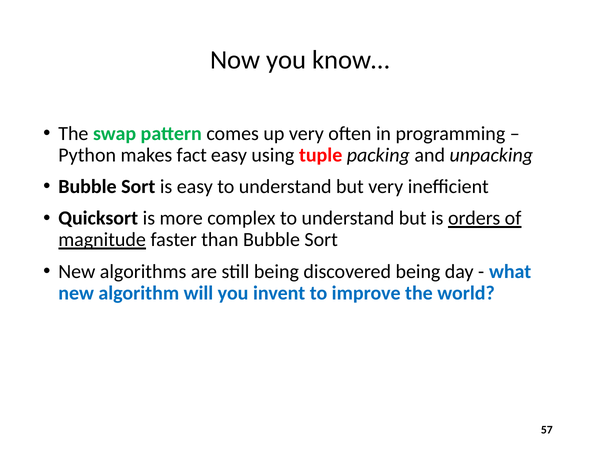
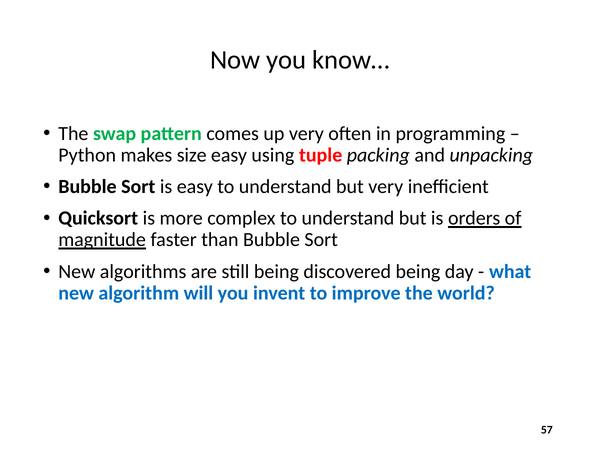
fact: fact -> size
